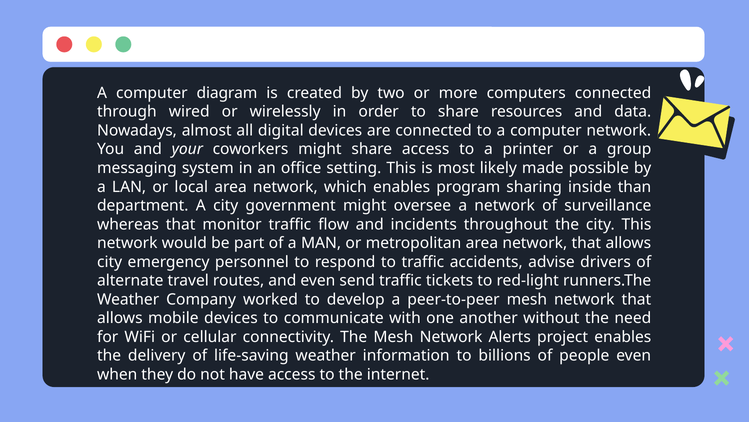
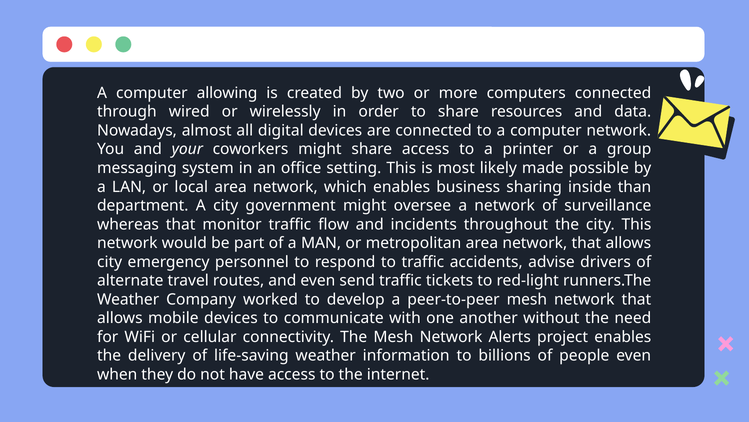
diagram: diagram -> allowing
program: program -> business
